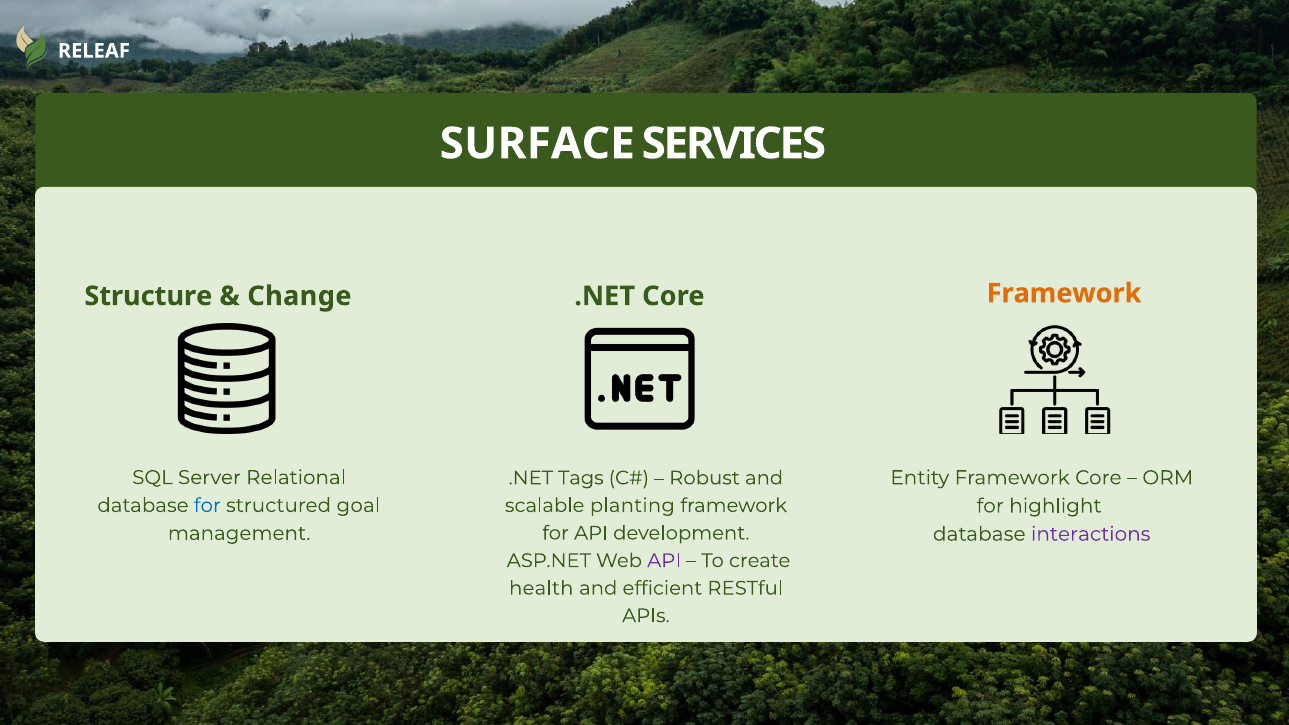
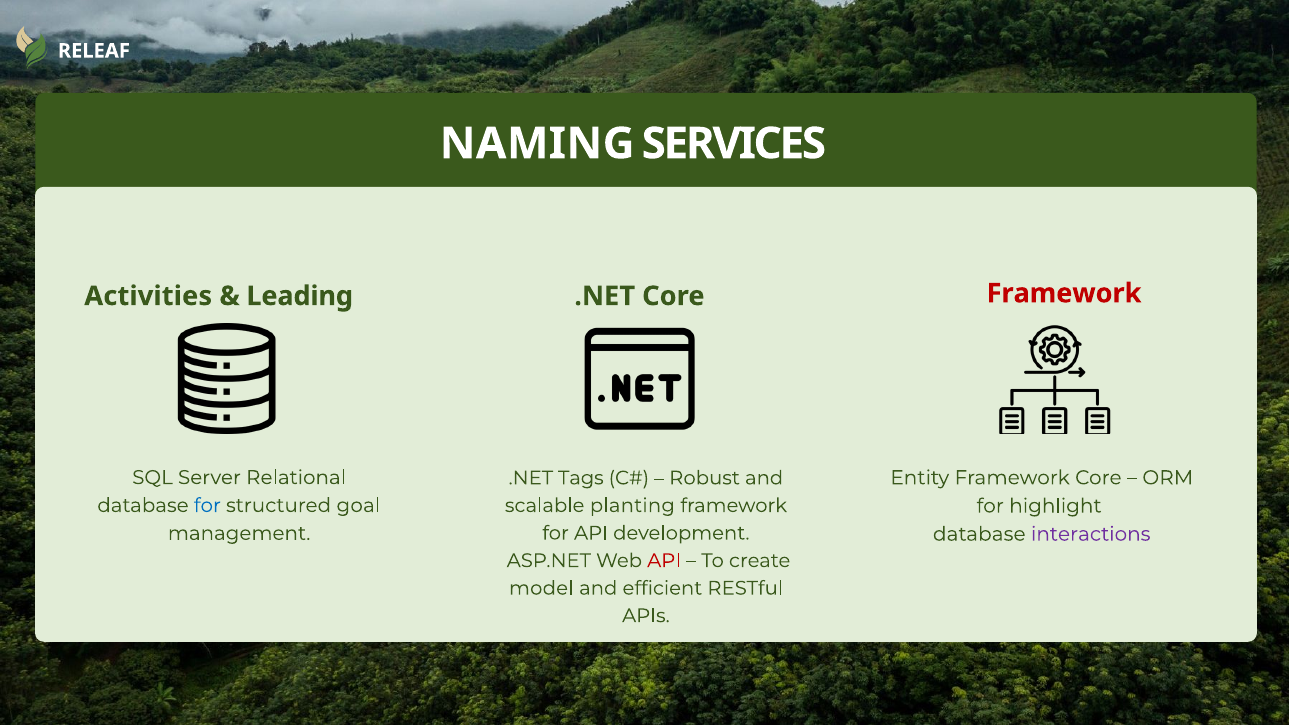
SURFACE: SURFACE -> NAMING
Framework at (1064, 293) colour: orange -> red
Structure: Structure -> Activities
Change: Change -> Leading
API at (664, 561) colour: purple -> red
health: health -> model
